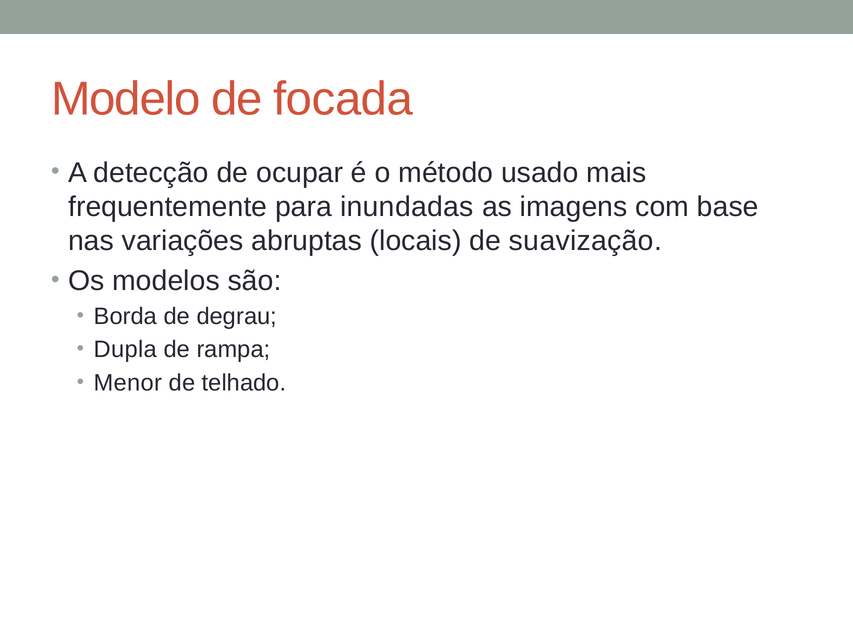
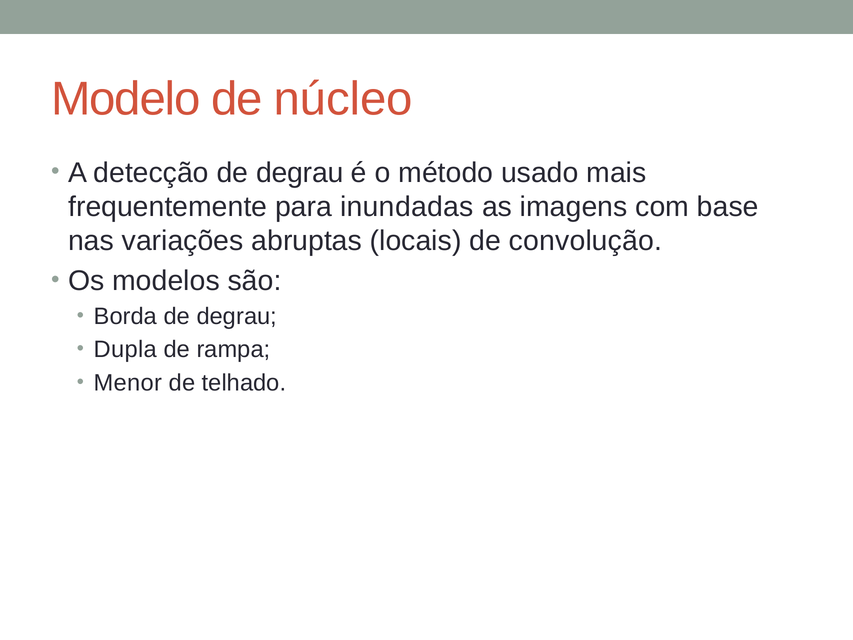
focada: focada -> núcleo
detecção de ocupar: ocupar -> degrau
suavização: suavização -> convolução
